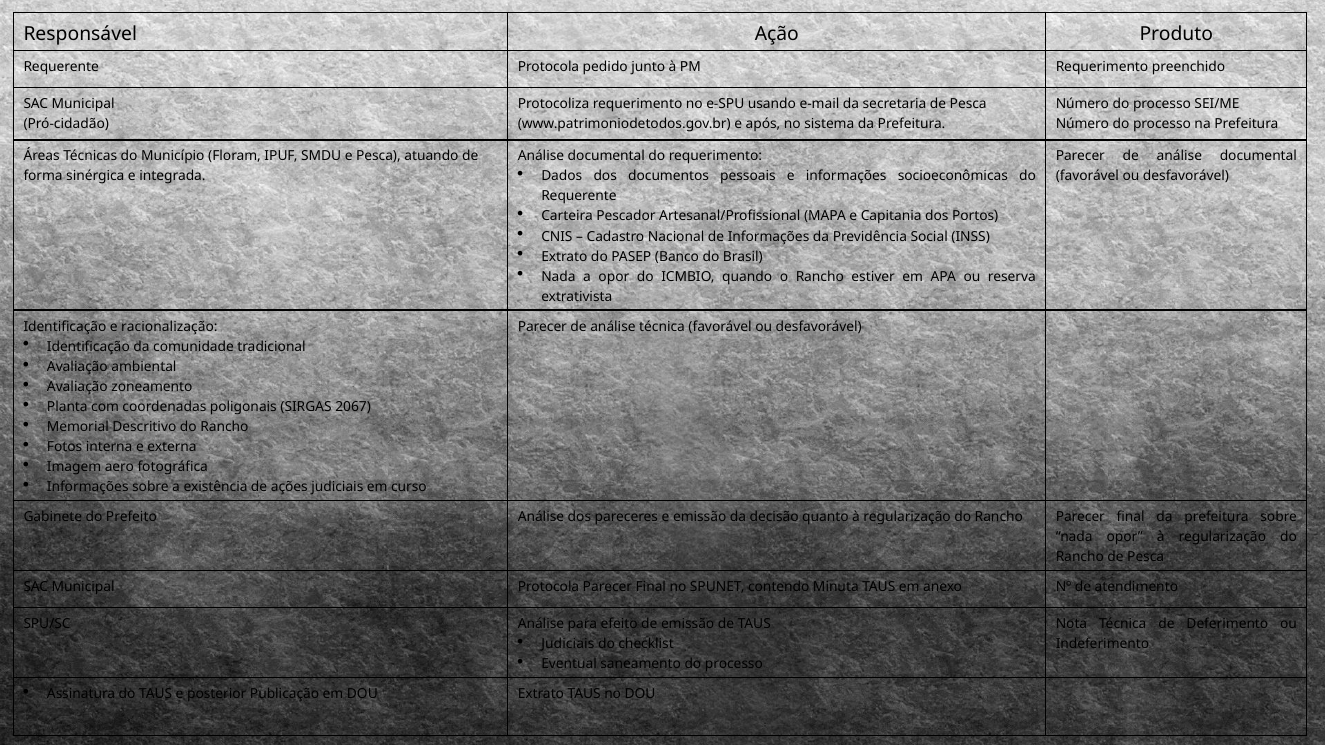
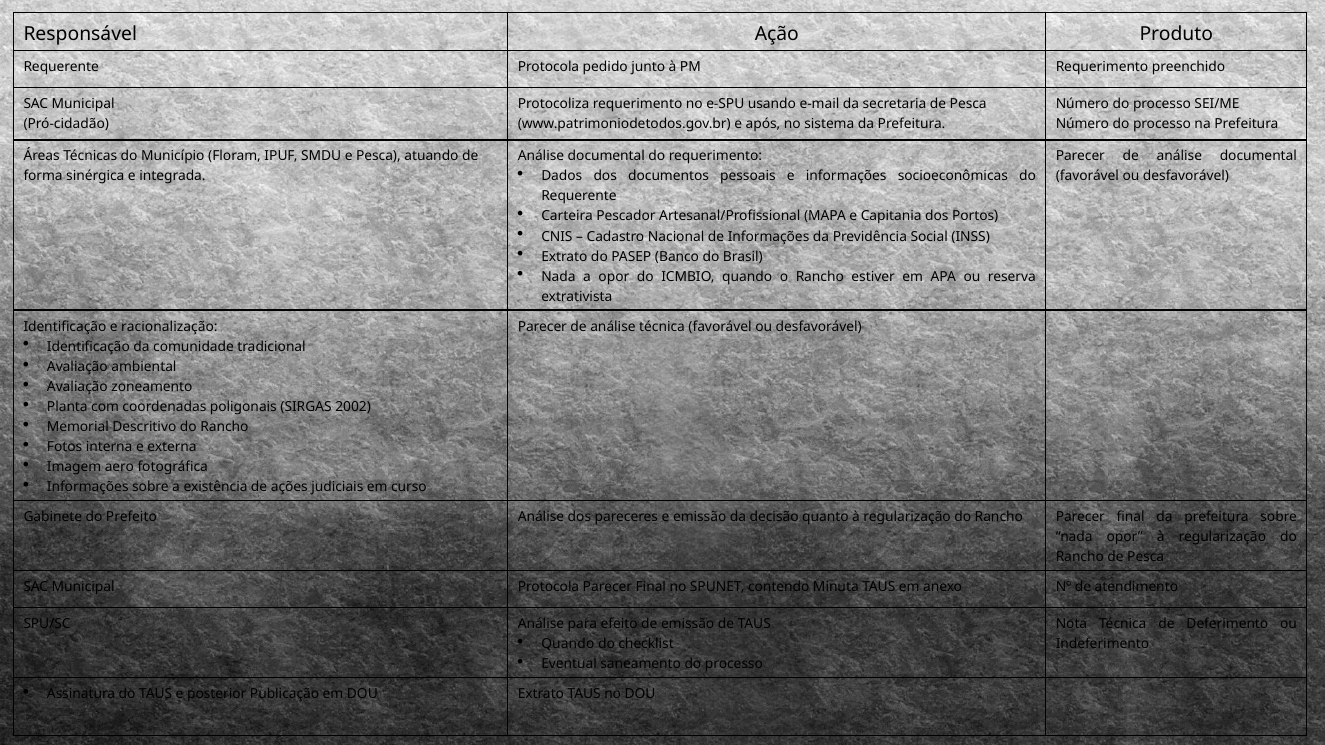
2067: 2067 -> 2002
Judiciais at (568, 644): Judiciais -> Quando
